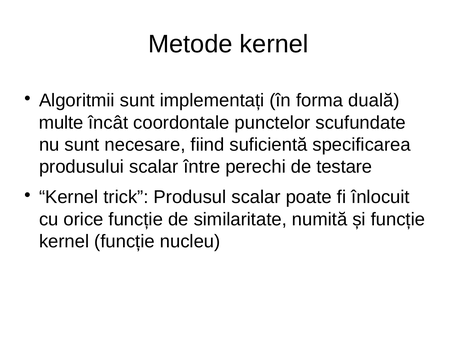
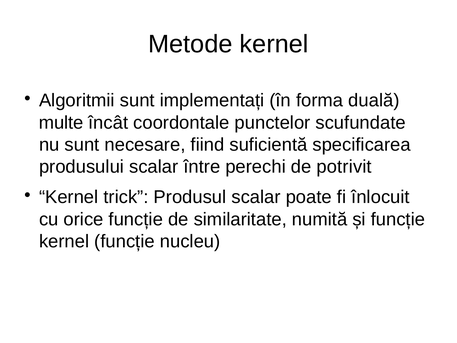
testare: testare -> potrivit
